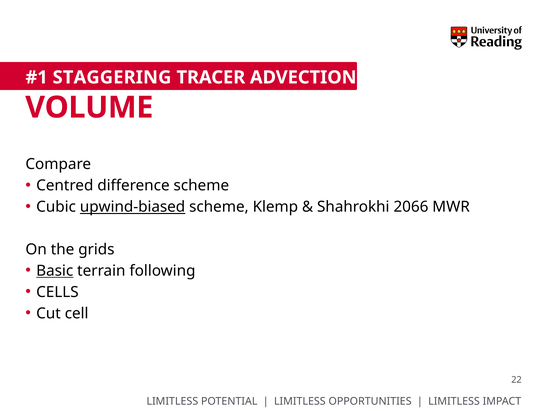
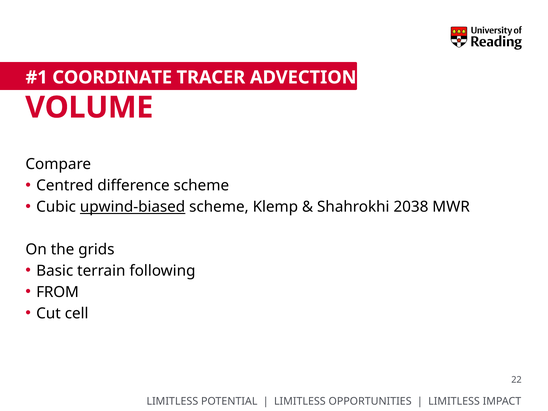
STAGGERING: STAGGERING -> COORDINATE
2066: 2066 -> 2038
Basic underline: present -> none
CELLS: CELLS -> FROM
